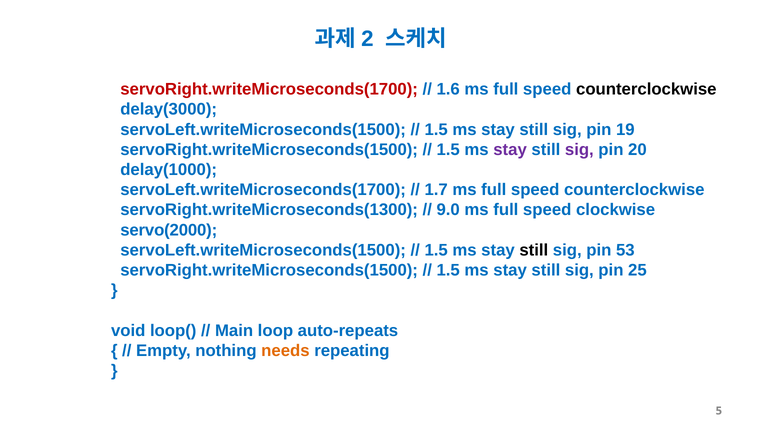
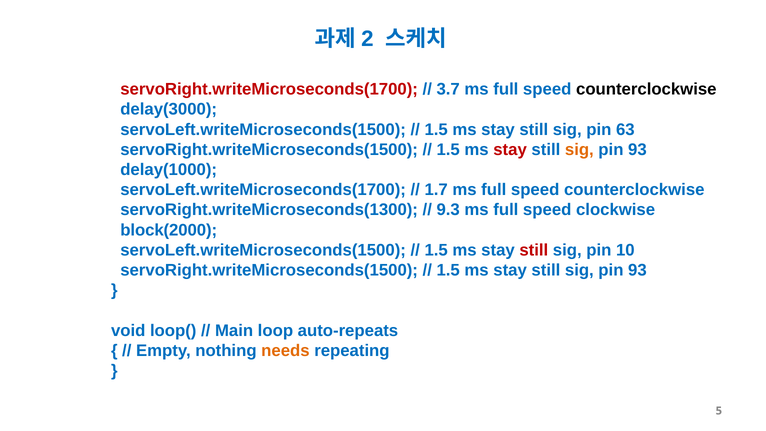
1.6: 1.6 -> 3.7
19: 19 -> 63
stay at (510, 150) colour: purple -> red
sig at (579, 150) colour: purple -> orange
20 at (637, 150): 20 -> 93
9.0: 9.0 -> 9.3
servo(2000: servo(2000 -> block(2000
still at (534, 250) colour: black -> red
53: 53 -> 10
25 at (637, 270): 25 -> 93
